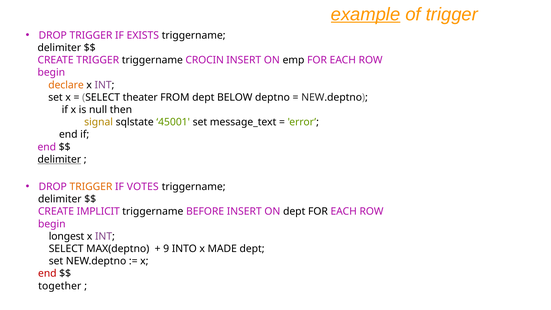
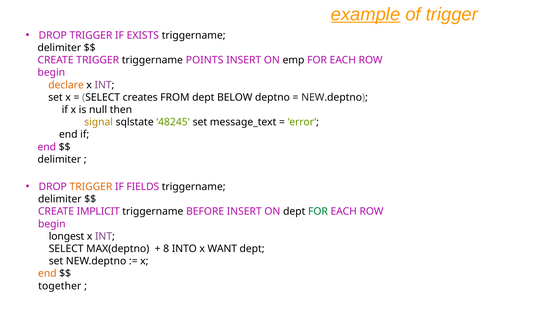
CROCIN: CROCIN -> POINTS
theater: theater -> creates
45001: 45001 -> 48245
delimiter at (59, 159) underline: present -> none
VOTES: VOTES -> FIELDS
FOR at (318, 211) colour: black -> green
9: 9 -> 8
MADE: MADE -> WANT
end at (47, 273) colour: red -> orange
